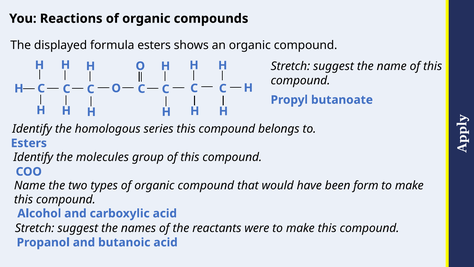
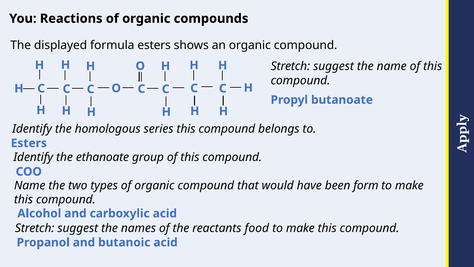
molecules: molecules -> ethanoate
were: were -> food
